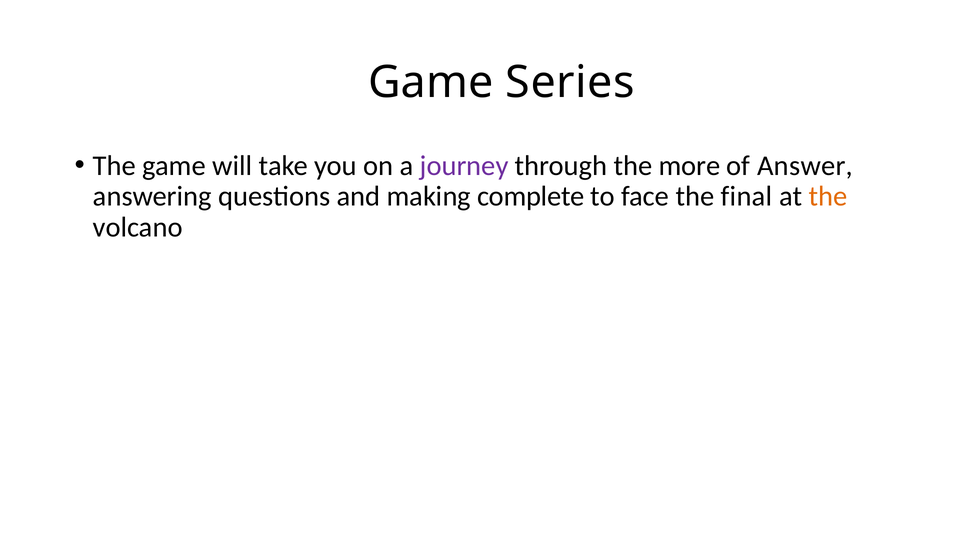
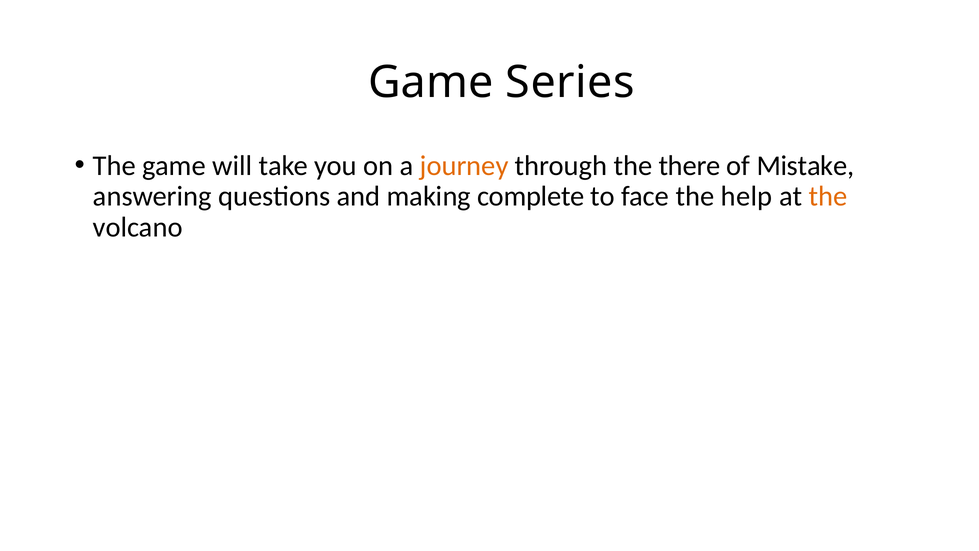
journey colour: purple -> orange
more: more -> there
Answer: Answer -> Mistake
final: final -> help
